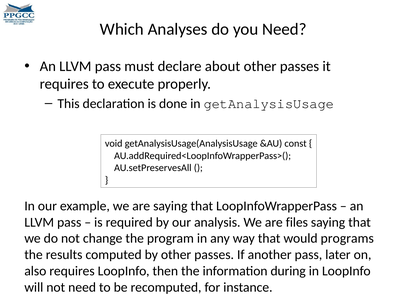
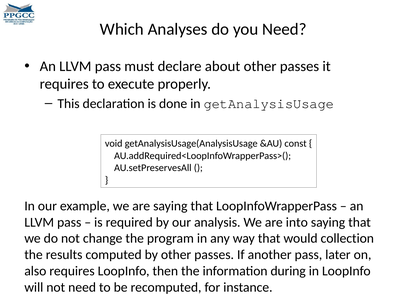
files: files -> into
programs: programs -> collection
